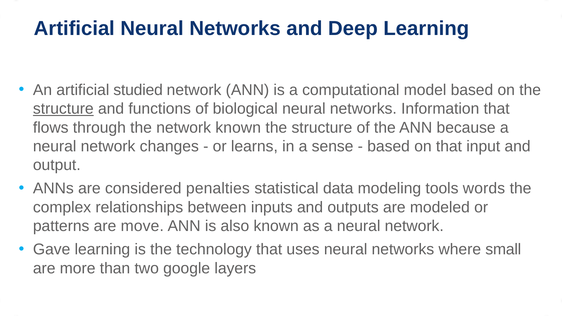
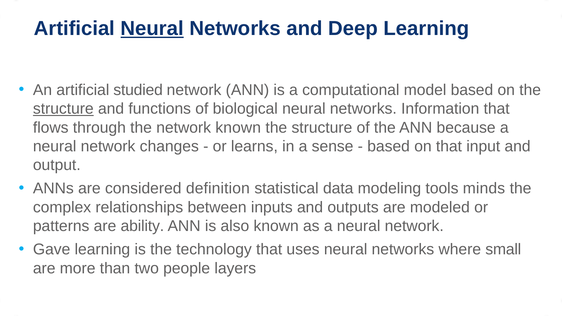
Neural at (152, 29) underline: none -> present
penalties: penalties -> definition
words: words -> minds
move: move -> ability
google: google -> people
